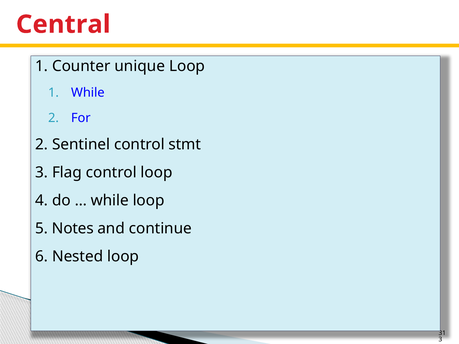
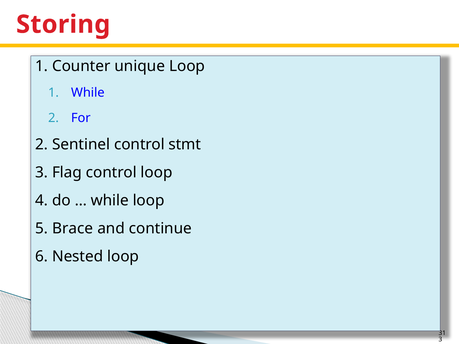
Central: Central -> Storing
Notes: Notes -> Brace
